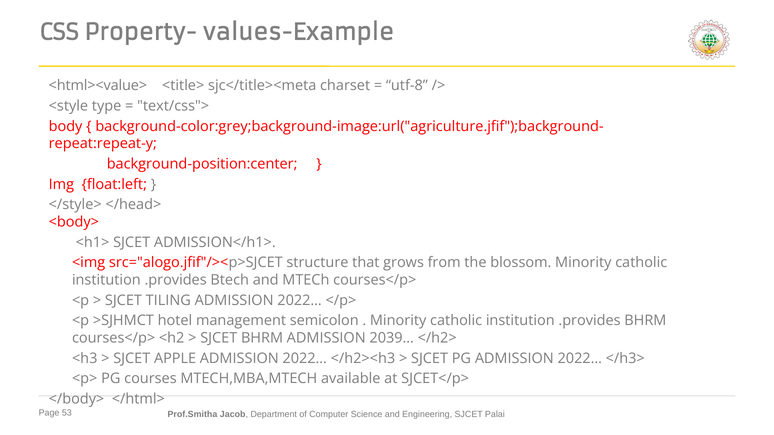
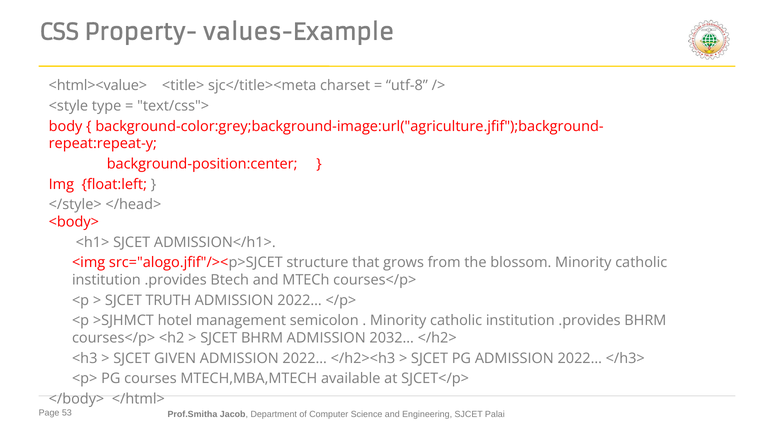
TILING: TILING -> TRUTH
2039…: 2039… -> 2032…
APPLE: APPLE -> GIVEN
